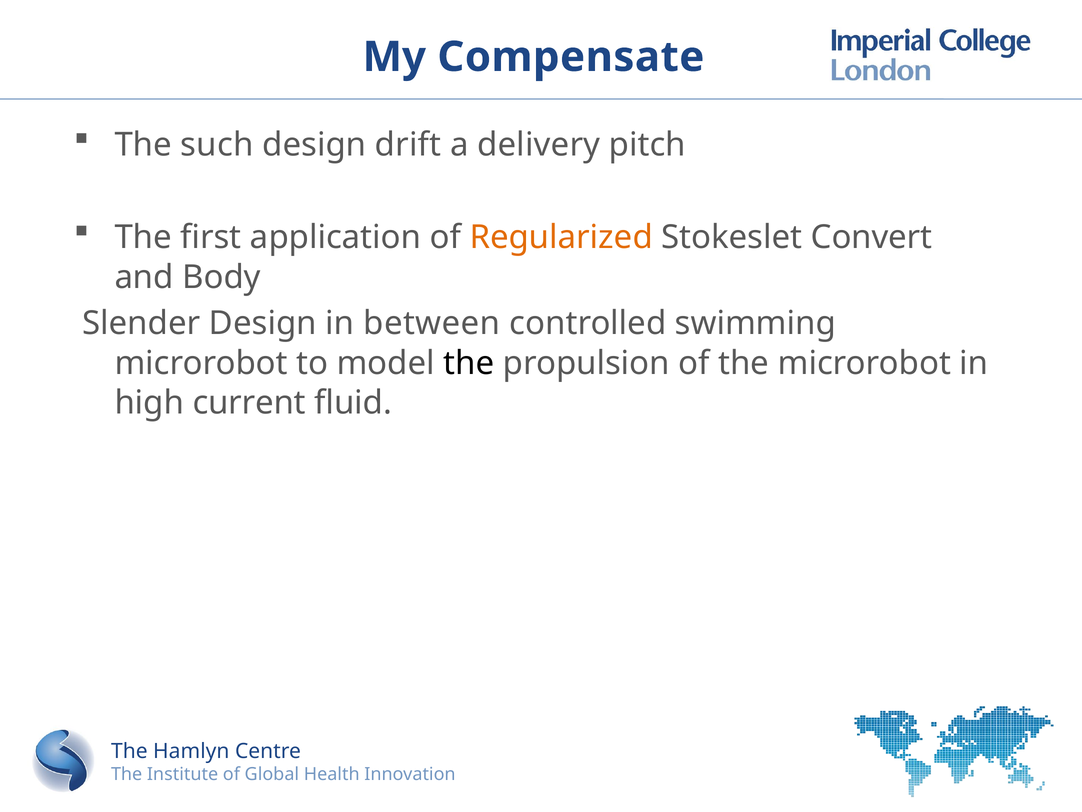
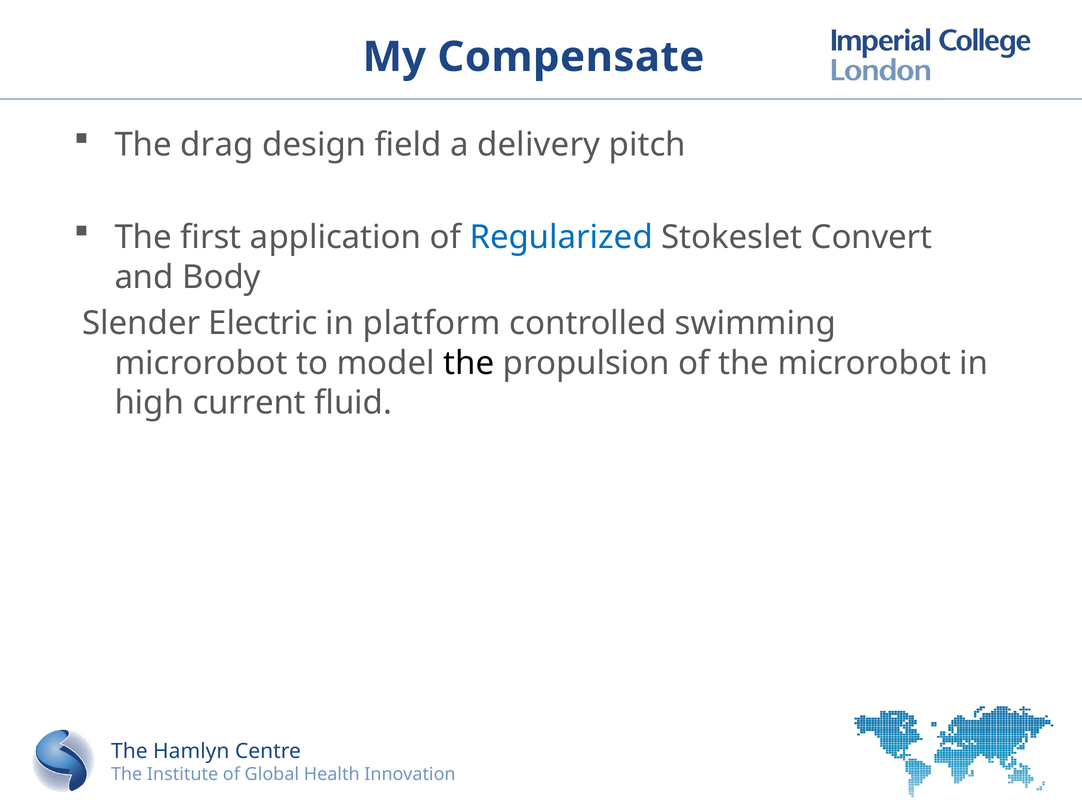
such: such -> drag
drift: drift -> field
Regularized colour: orange -> blue
Slender Design: Design -> Electric
between: between -> platform
